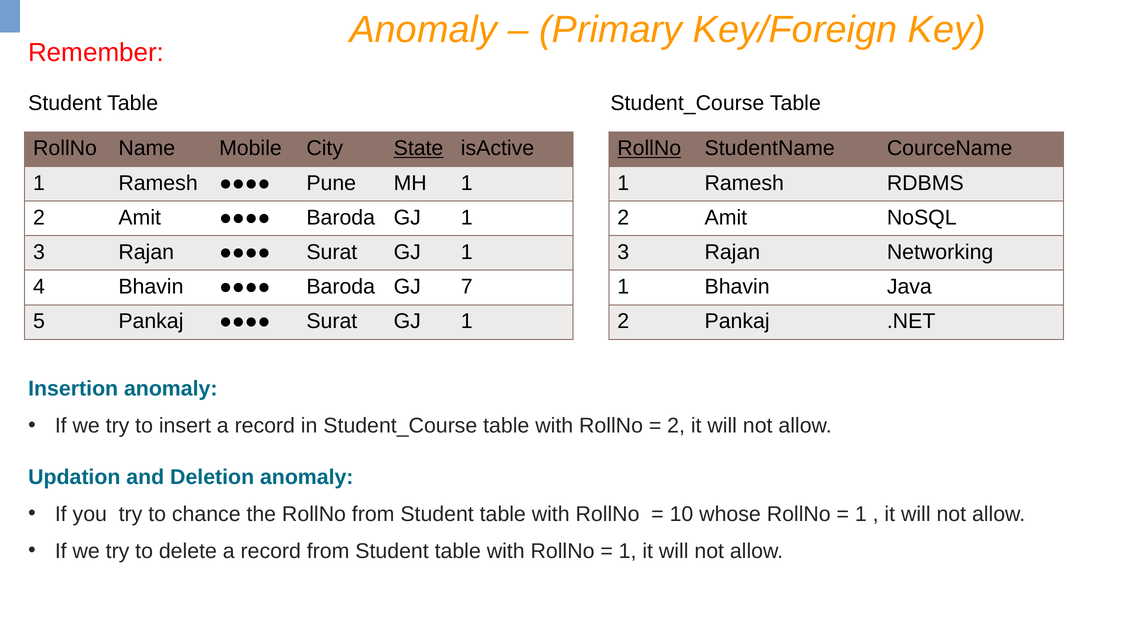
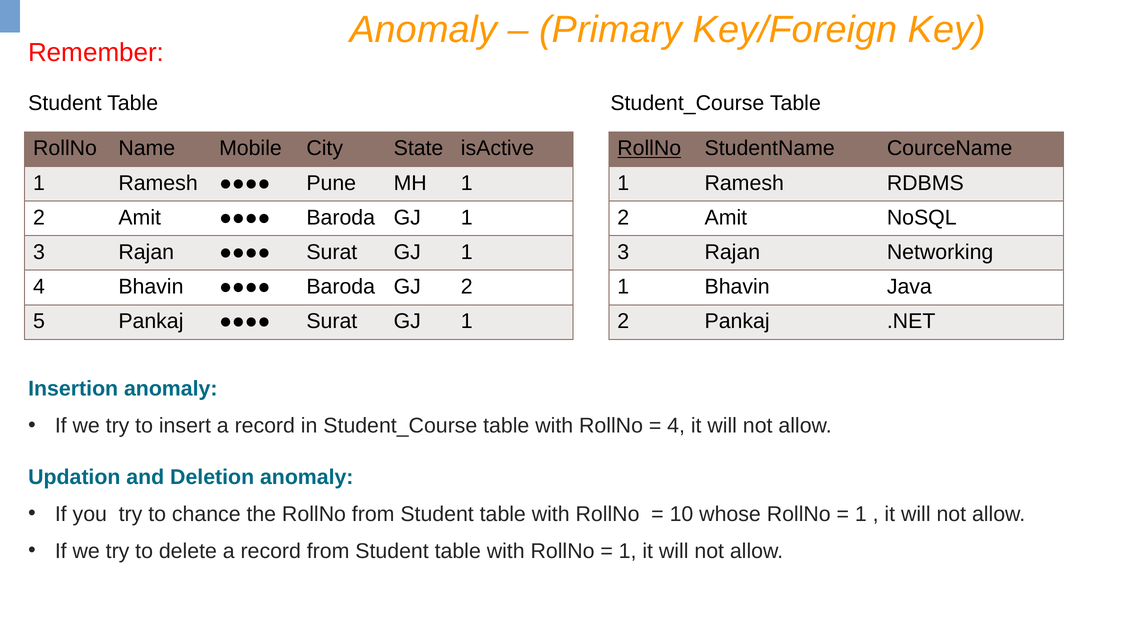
State underline: present -> none
GJ 7: 7 -> 2
2 at (676, 426): 2 -> 4
